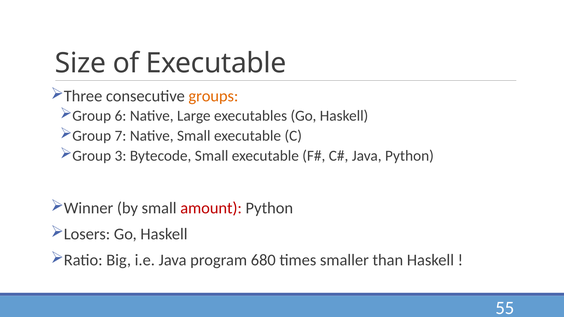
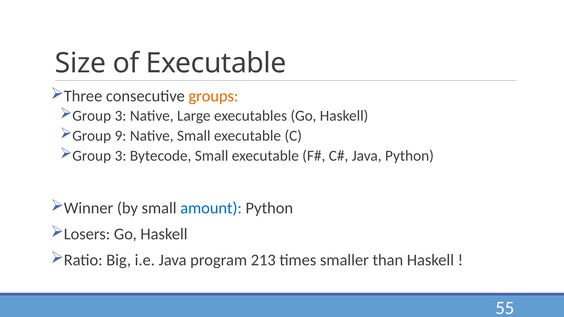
6 at (121, 116): 6 -> 3
7: 7 -> 9
amount colour: red -> blue
680: 680 -> 213
